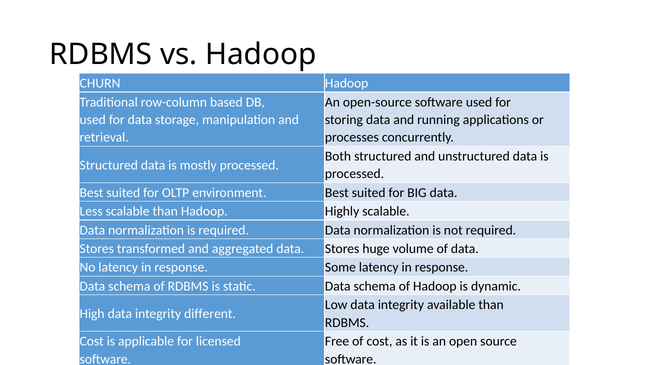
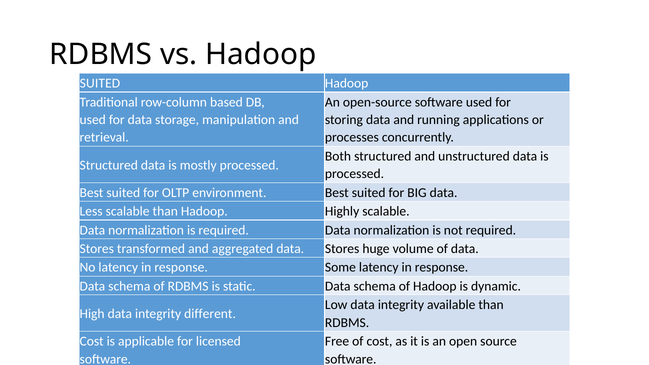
CHURN at (100, 83): CHURN -> SUITED
